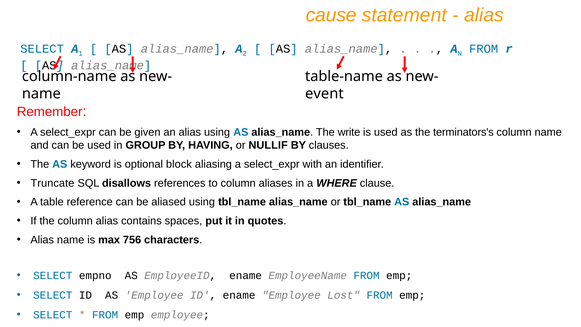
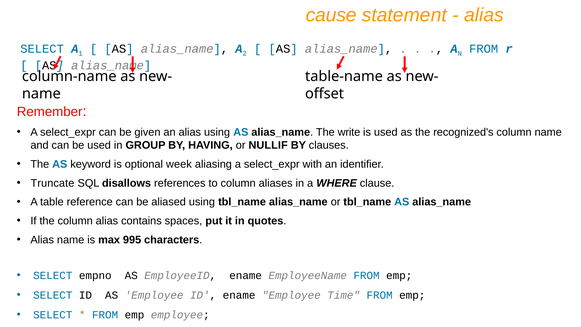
event: event -> offset
terminators's: terminators's -> recognized's
block: block -> week
756: 756 -> 995
Lost: Lost -> Time
